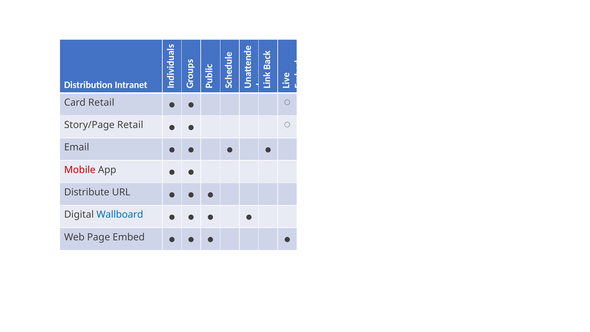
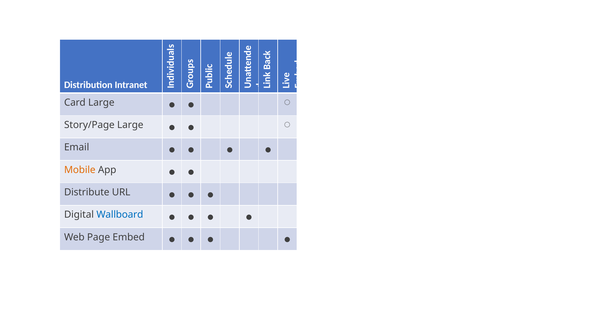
Card Retail: Retail -> Large
Story/Page Retail: Retail -> Large
Mobile colour: red -> orange
